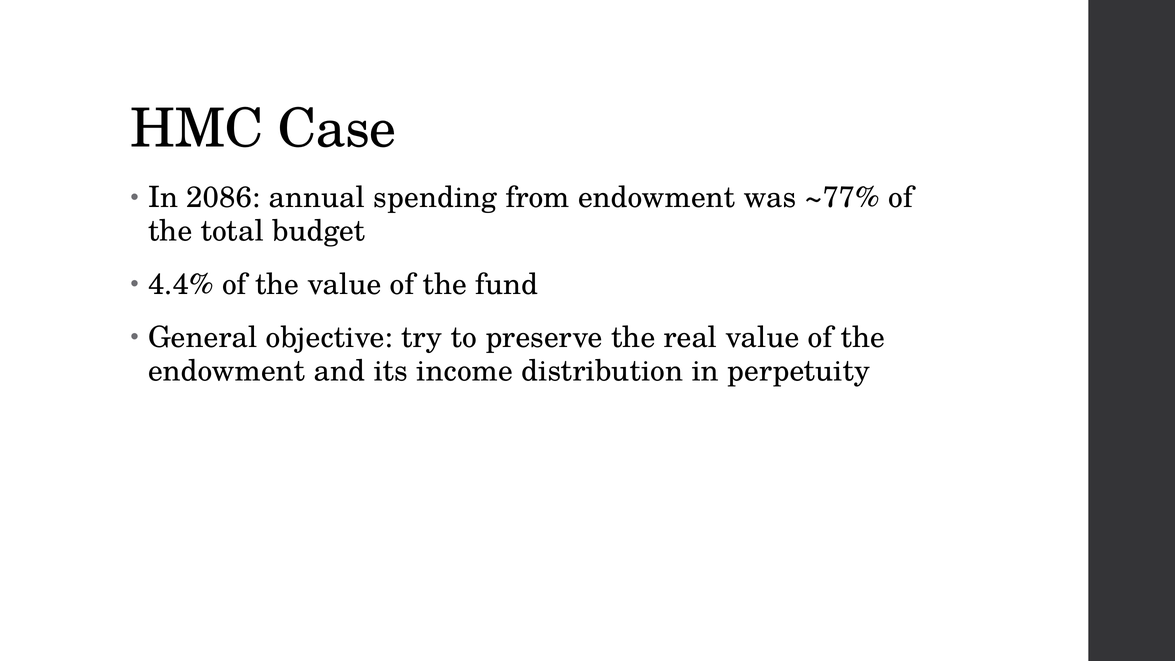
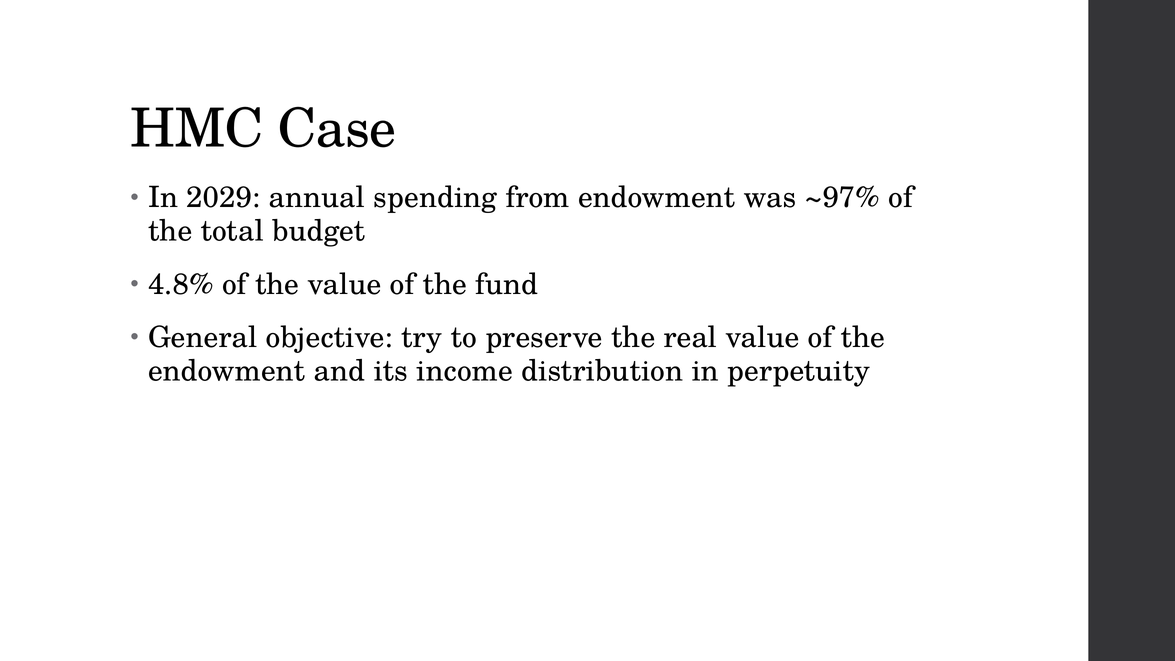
2086: 2086 -> 2029
~77%: ~77% -> ~97%
4.4%: 4.4% -> 4.8%
